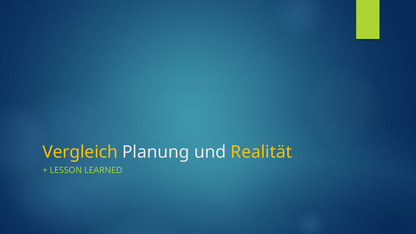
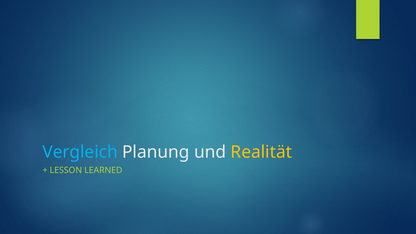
Vergleich colour: yellow -> light blue
